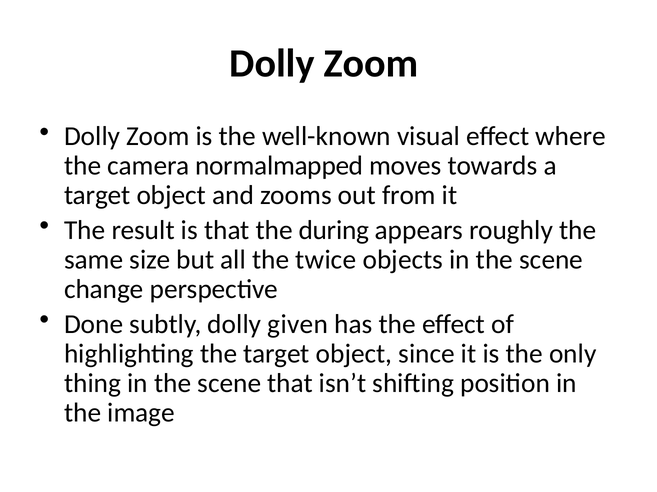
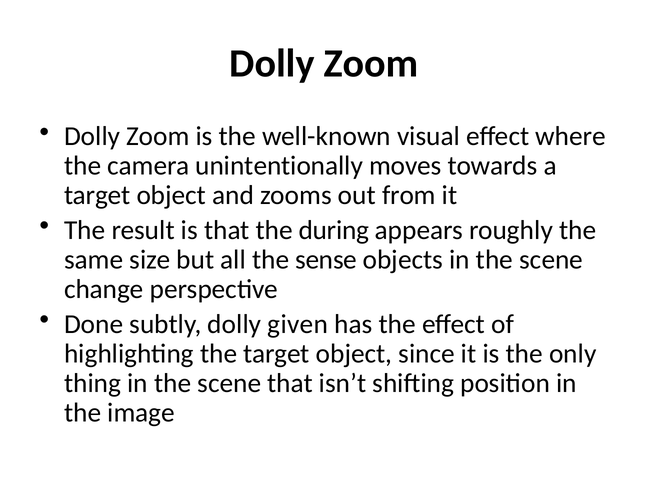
normalmapped: normalmapped -> unintentionally
twice: twice -> sense
